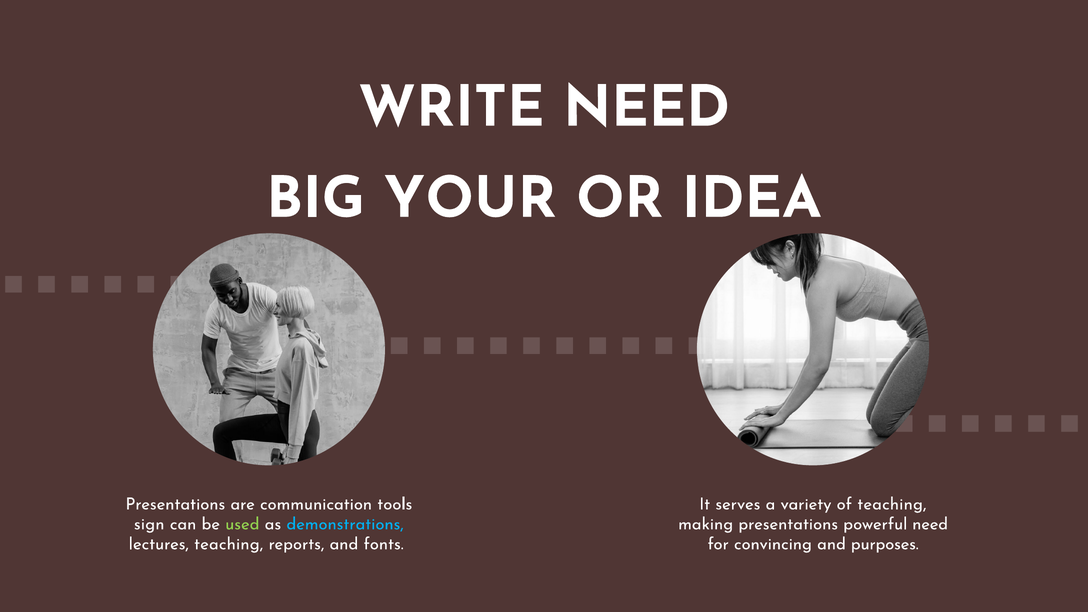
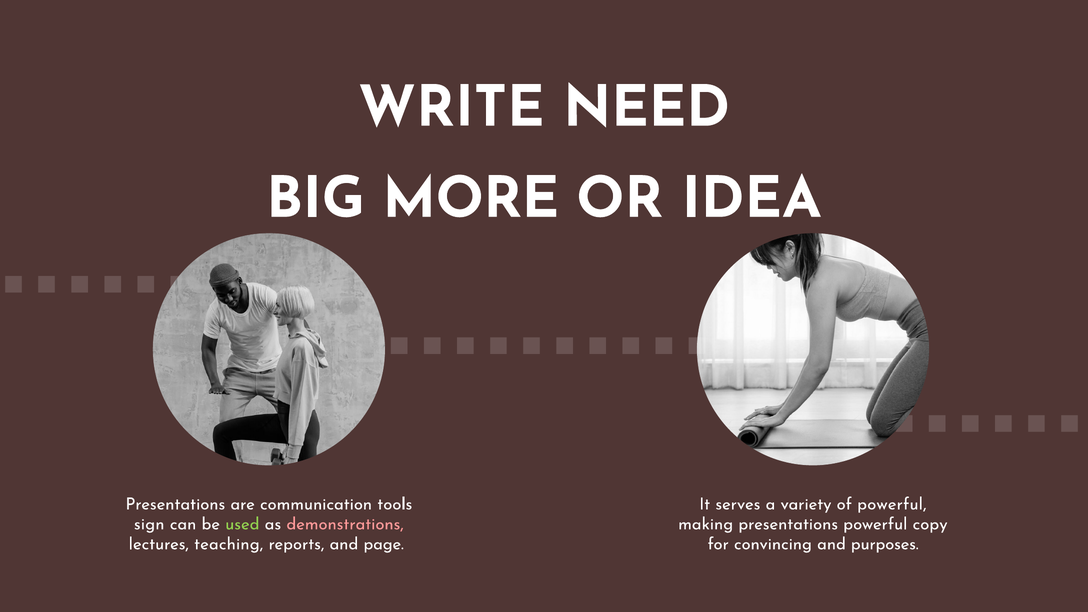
YOUR: YOUR -> MORE
of teaching: teaching -> powerful
demonstrations colour: light blue -> pink
powerful need: need -> copy
fonts: fonts -> page
